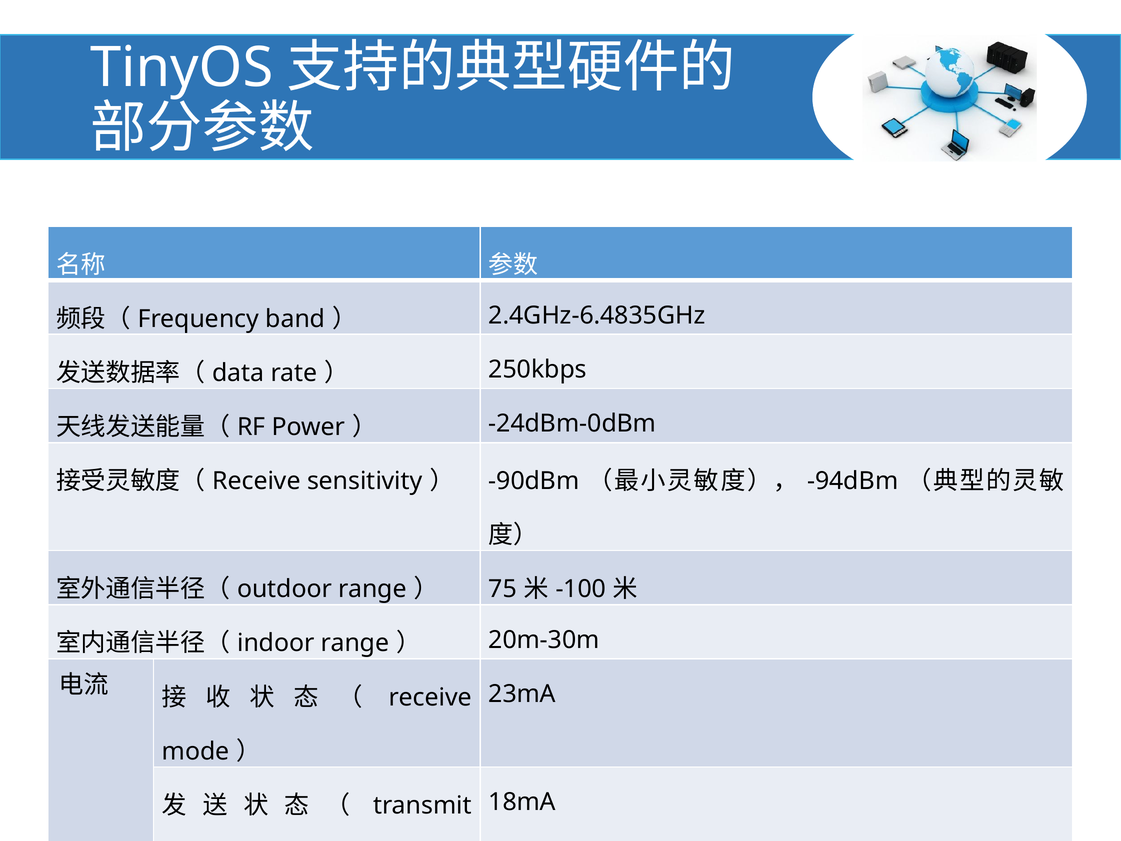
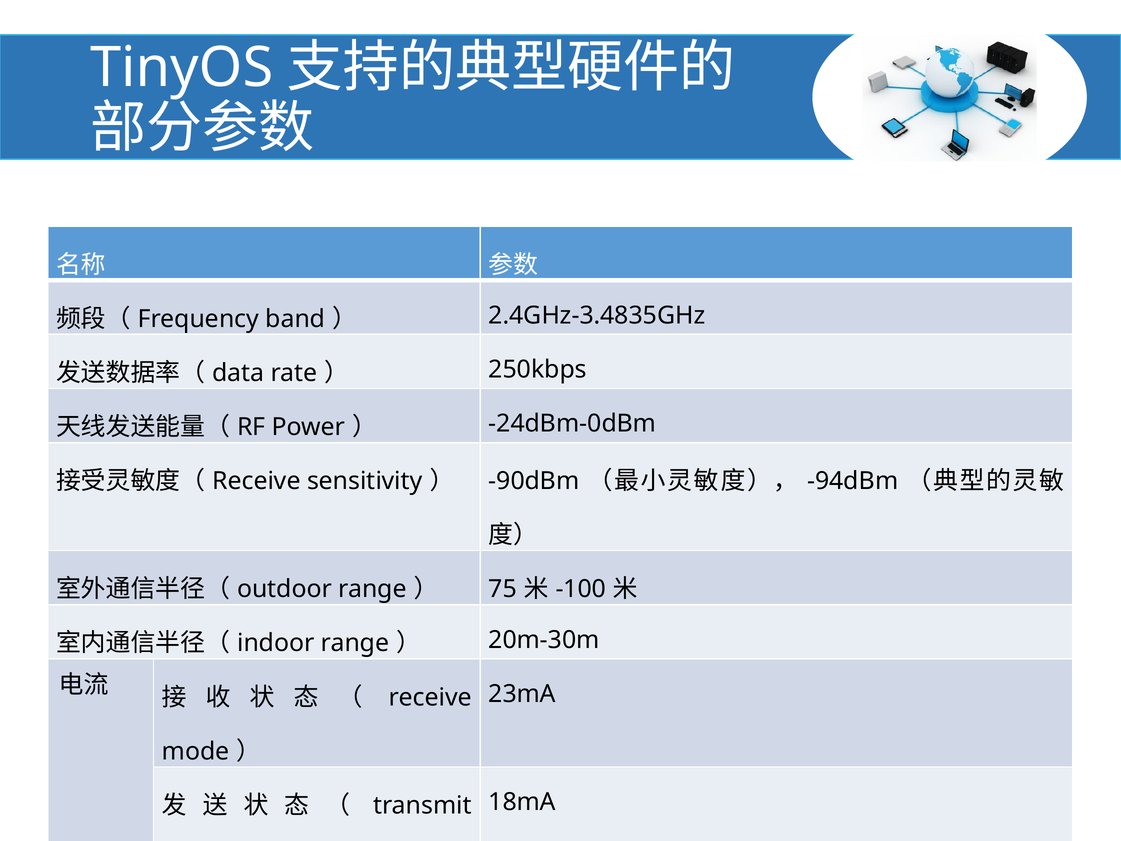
2.4GHz-6.4835GHz: 2.4GHz-6.4835GHz -> 2.4GHz-3.4835GHz
